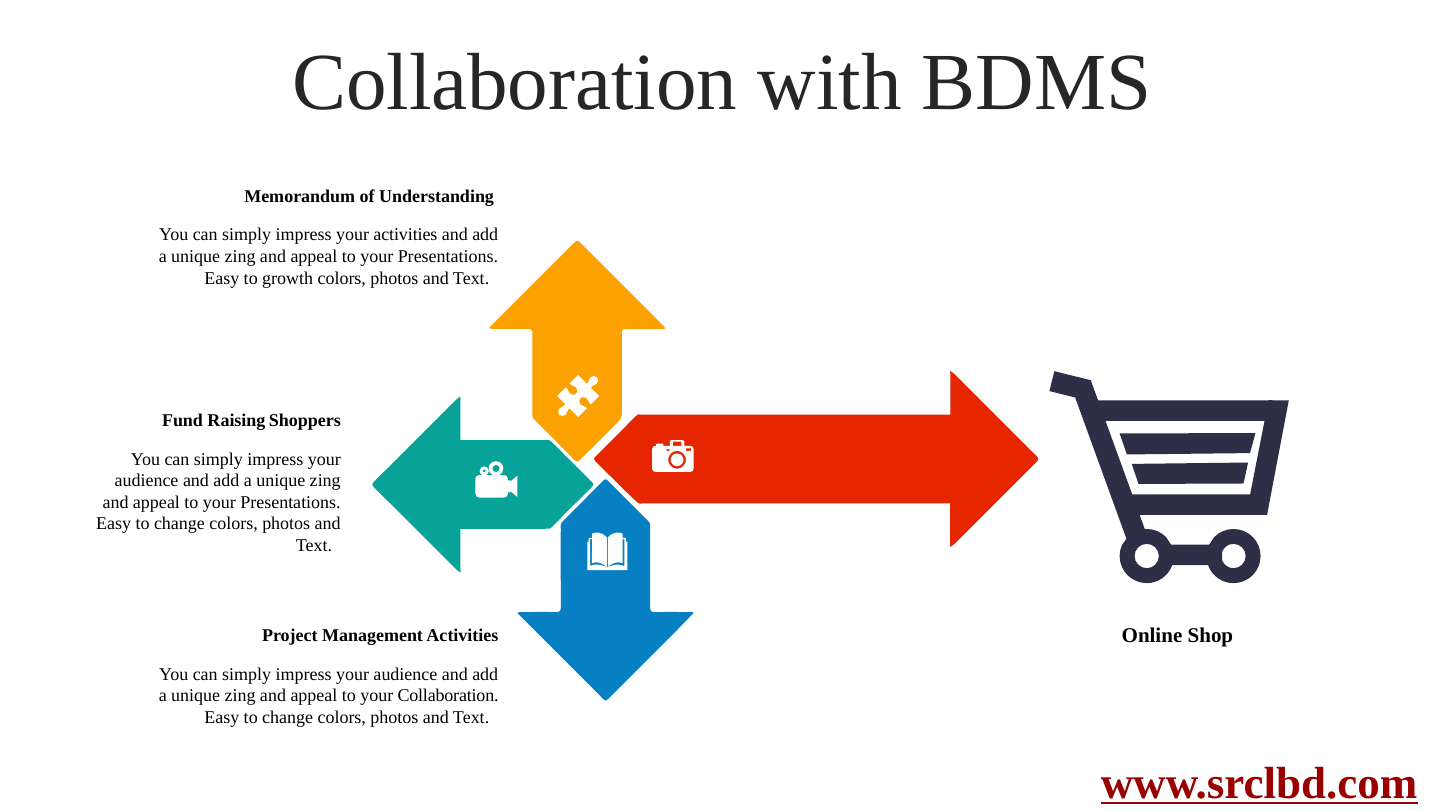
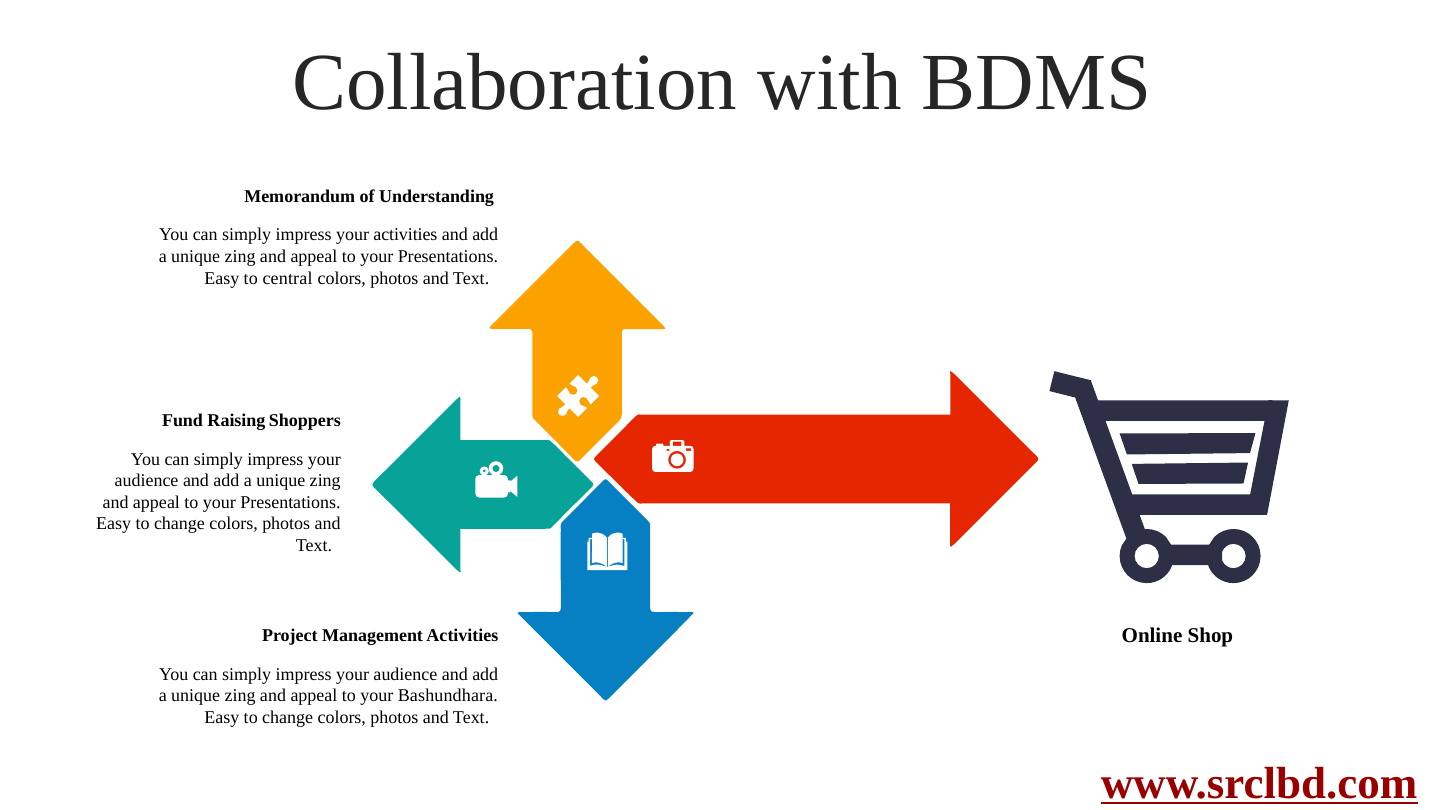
growth: growth -> central
your Collaboration: Collaboration -> Bashundhara
